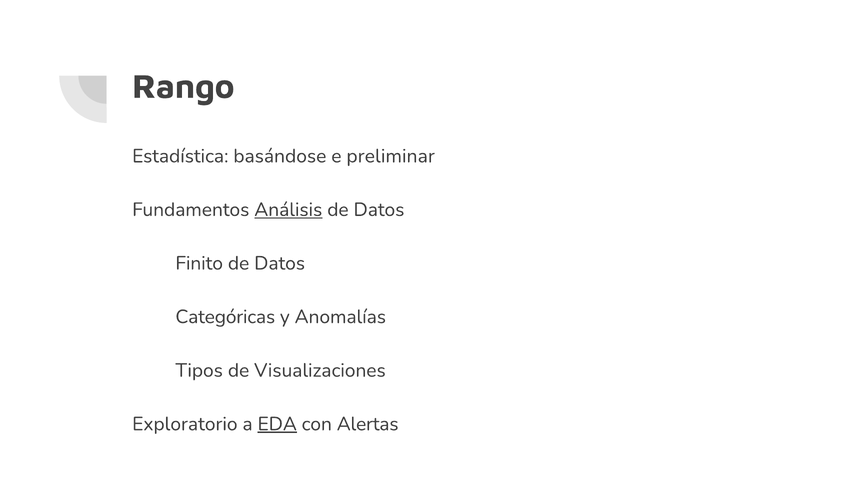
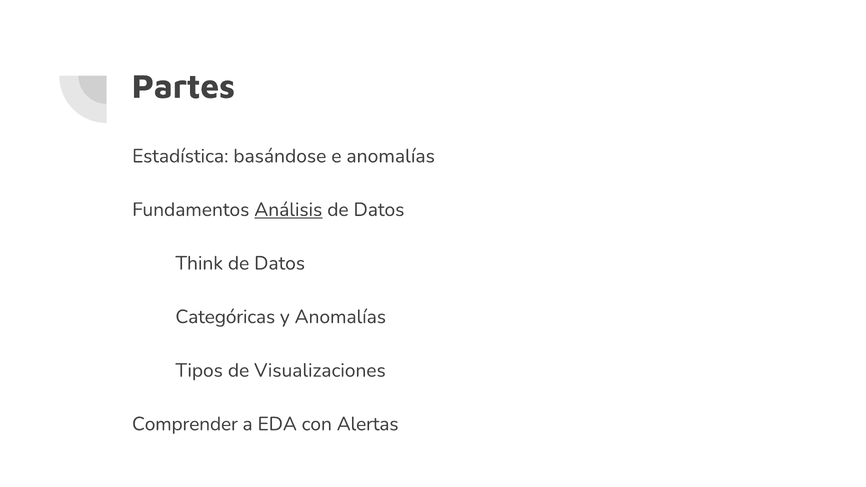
Rango: Rango -> Partes
e preliminar: preliminar -> anomalías
Finito: Finito -> Think
Exploratorio: Exploratorio -> Comprender
EDA underline: present -> none
